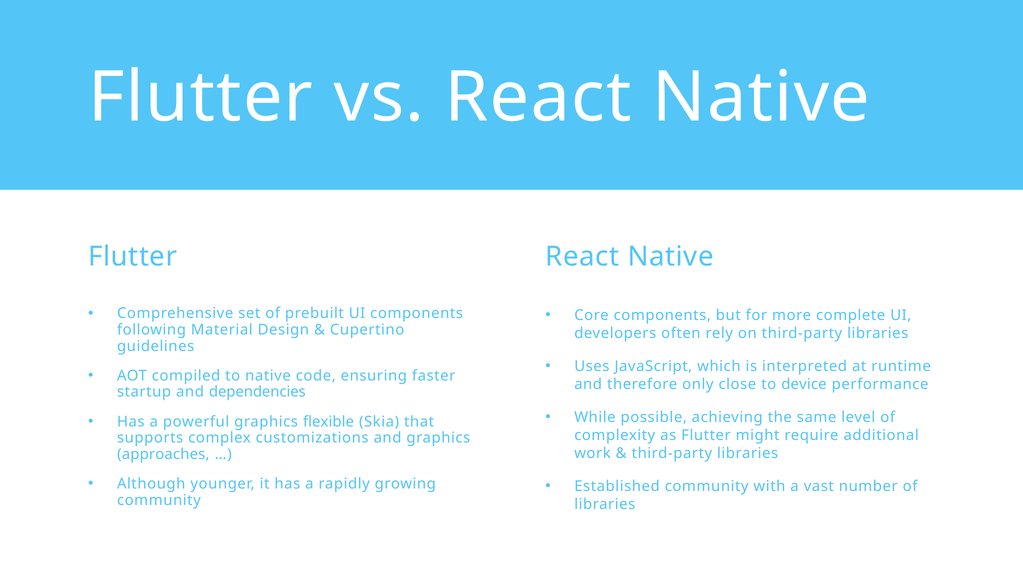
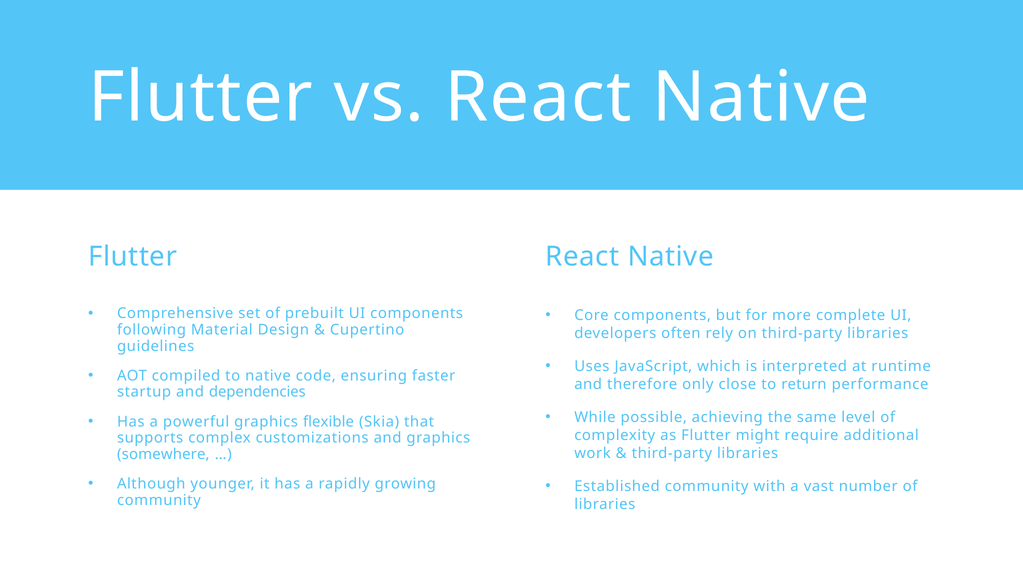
device: device -> return
approaches: approaches -> somewhere
